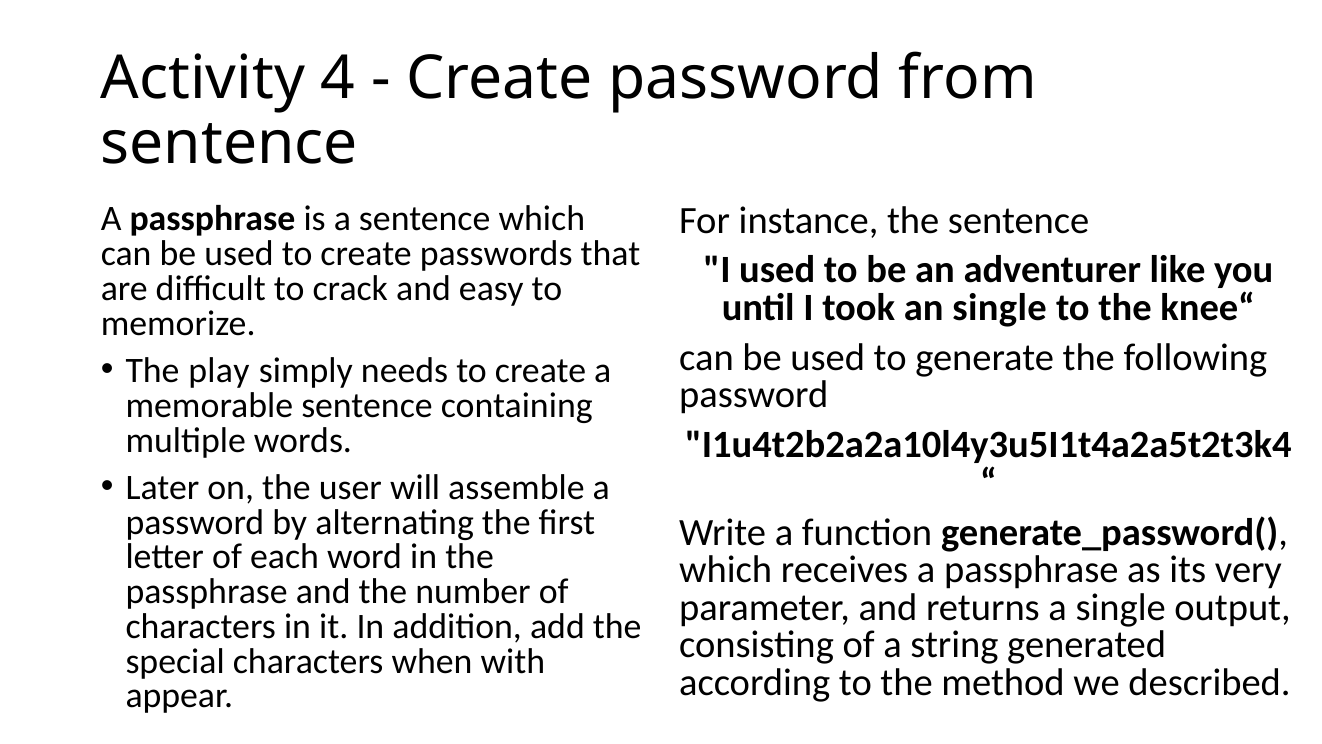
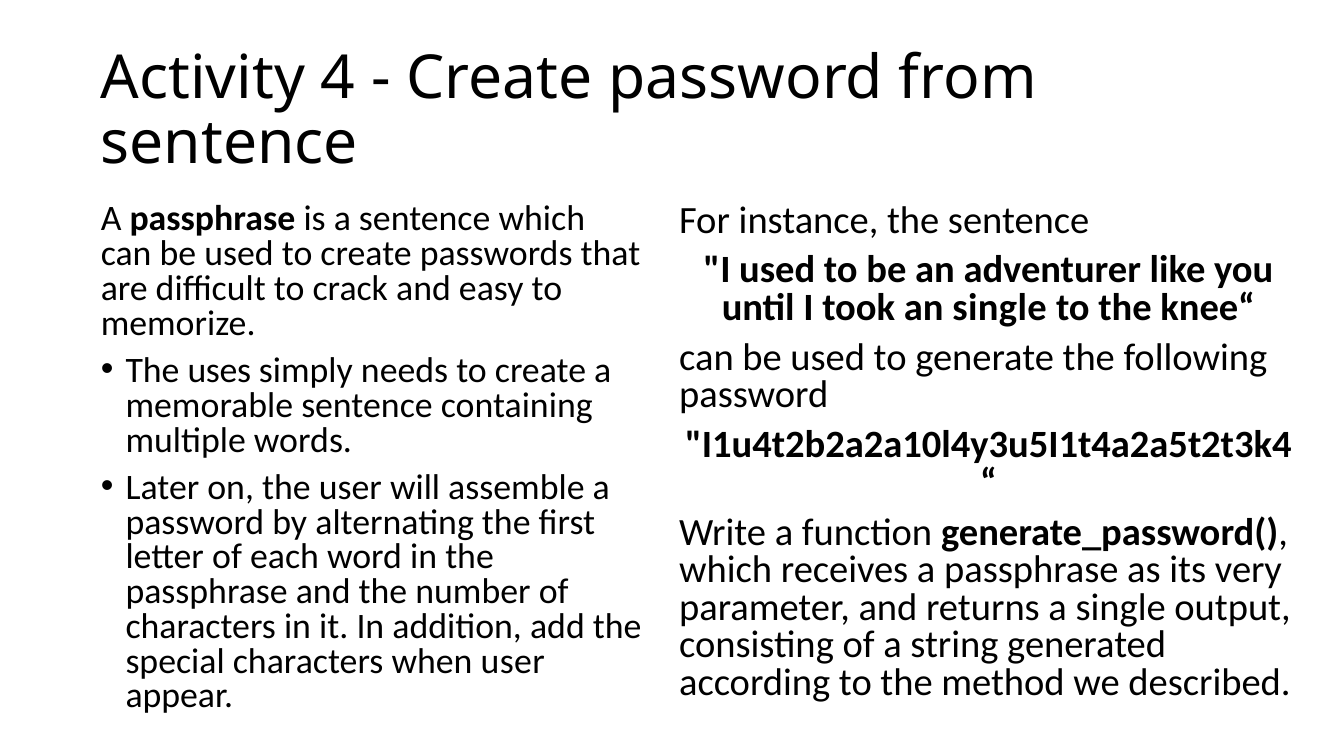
play: play -> uses
when with: with -> user
